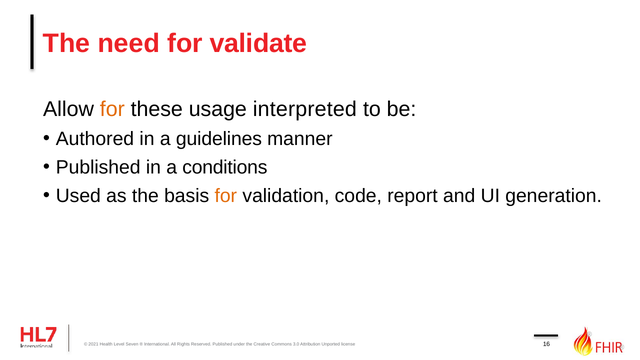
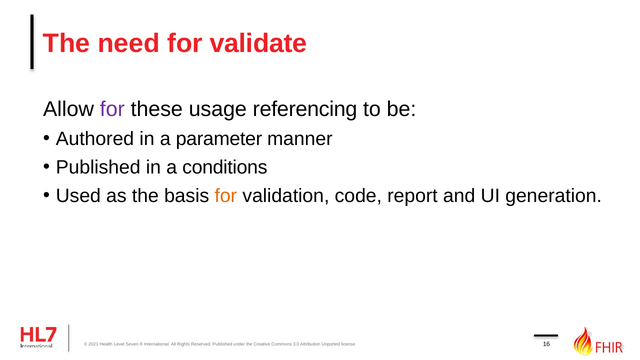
for at (112, 109) colour: orange -> purple
interpreted: interpreted -> referencing
guidelines: guidelines -> parameter
